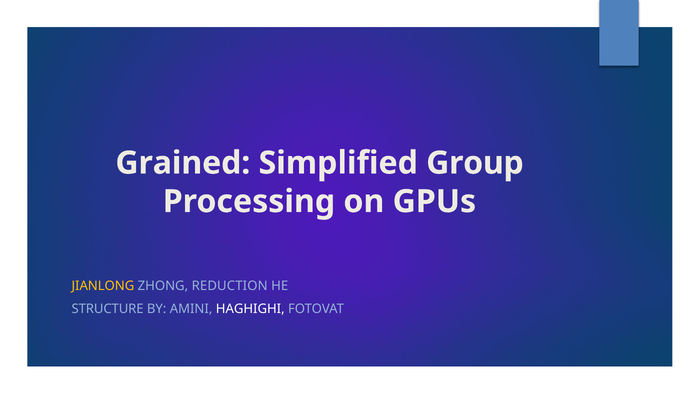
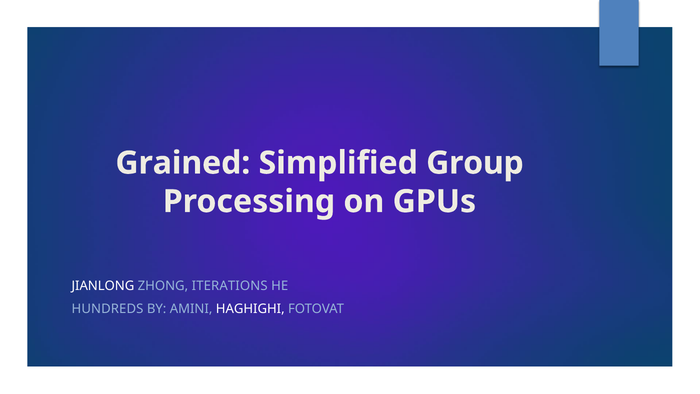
JIANLONG colour: yellow -> white
REDUCTION: REDUCTION -> ITERATIONS
STRUCTURE: STRUCTURE -> HUNDREDS
